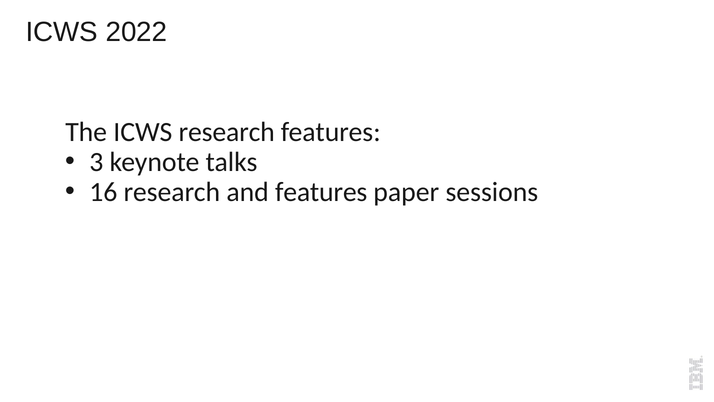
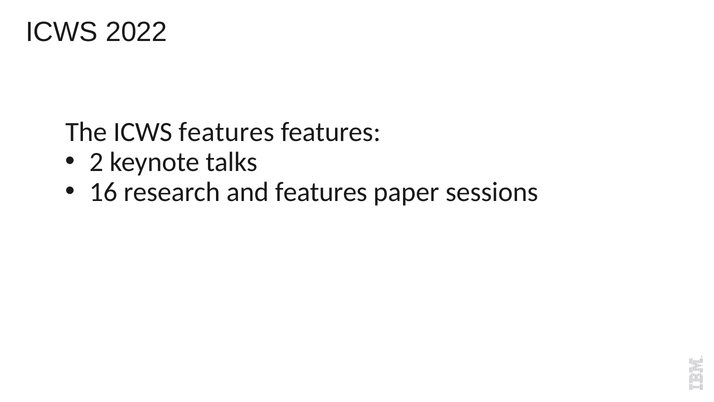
ICWS research: research -> features
3: 3 -> 2
